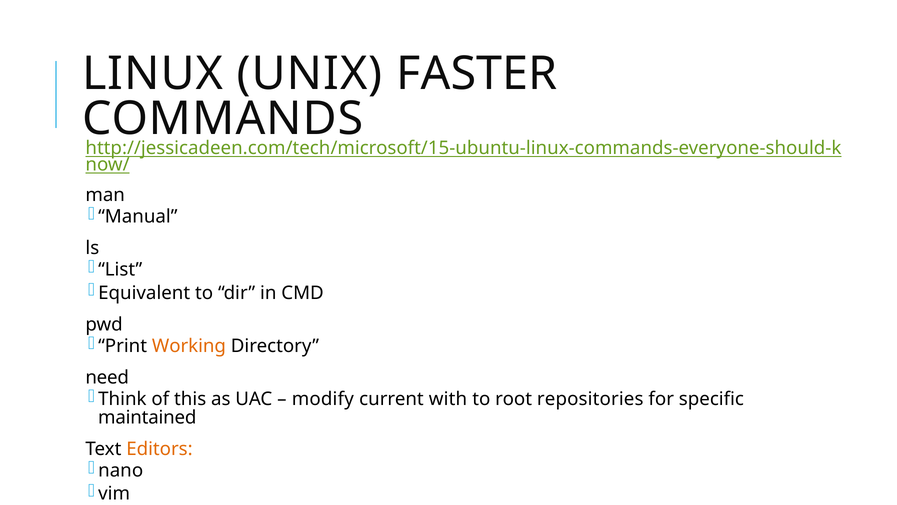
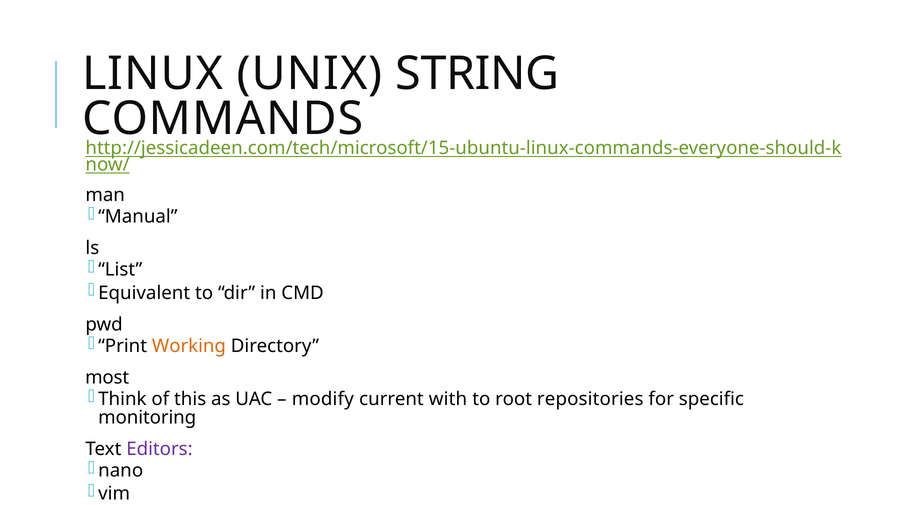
FASTER: FASTER -> STRING
need: need -> most
maintained: maintained -> monitoring
Editors colour: orange -> purple
